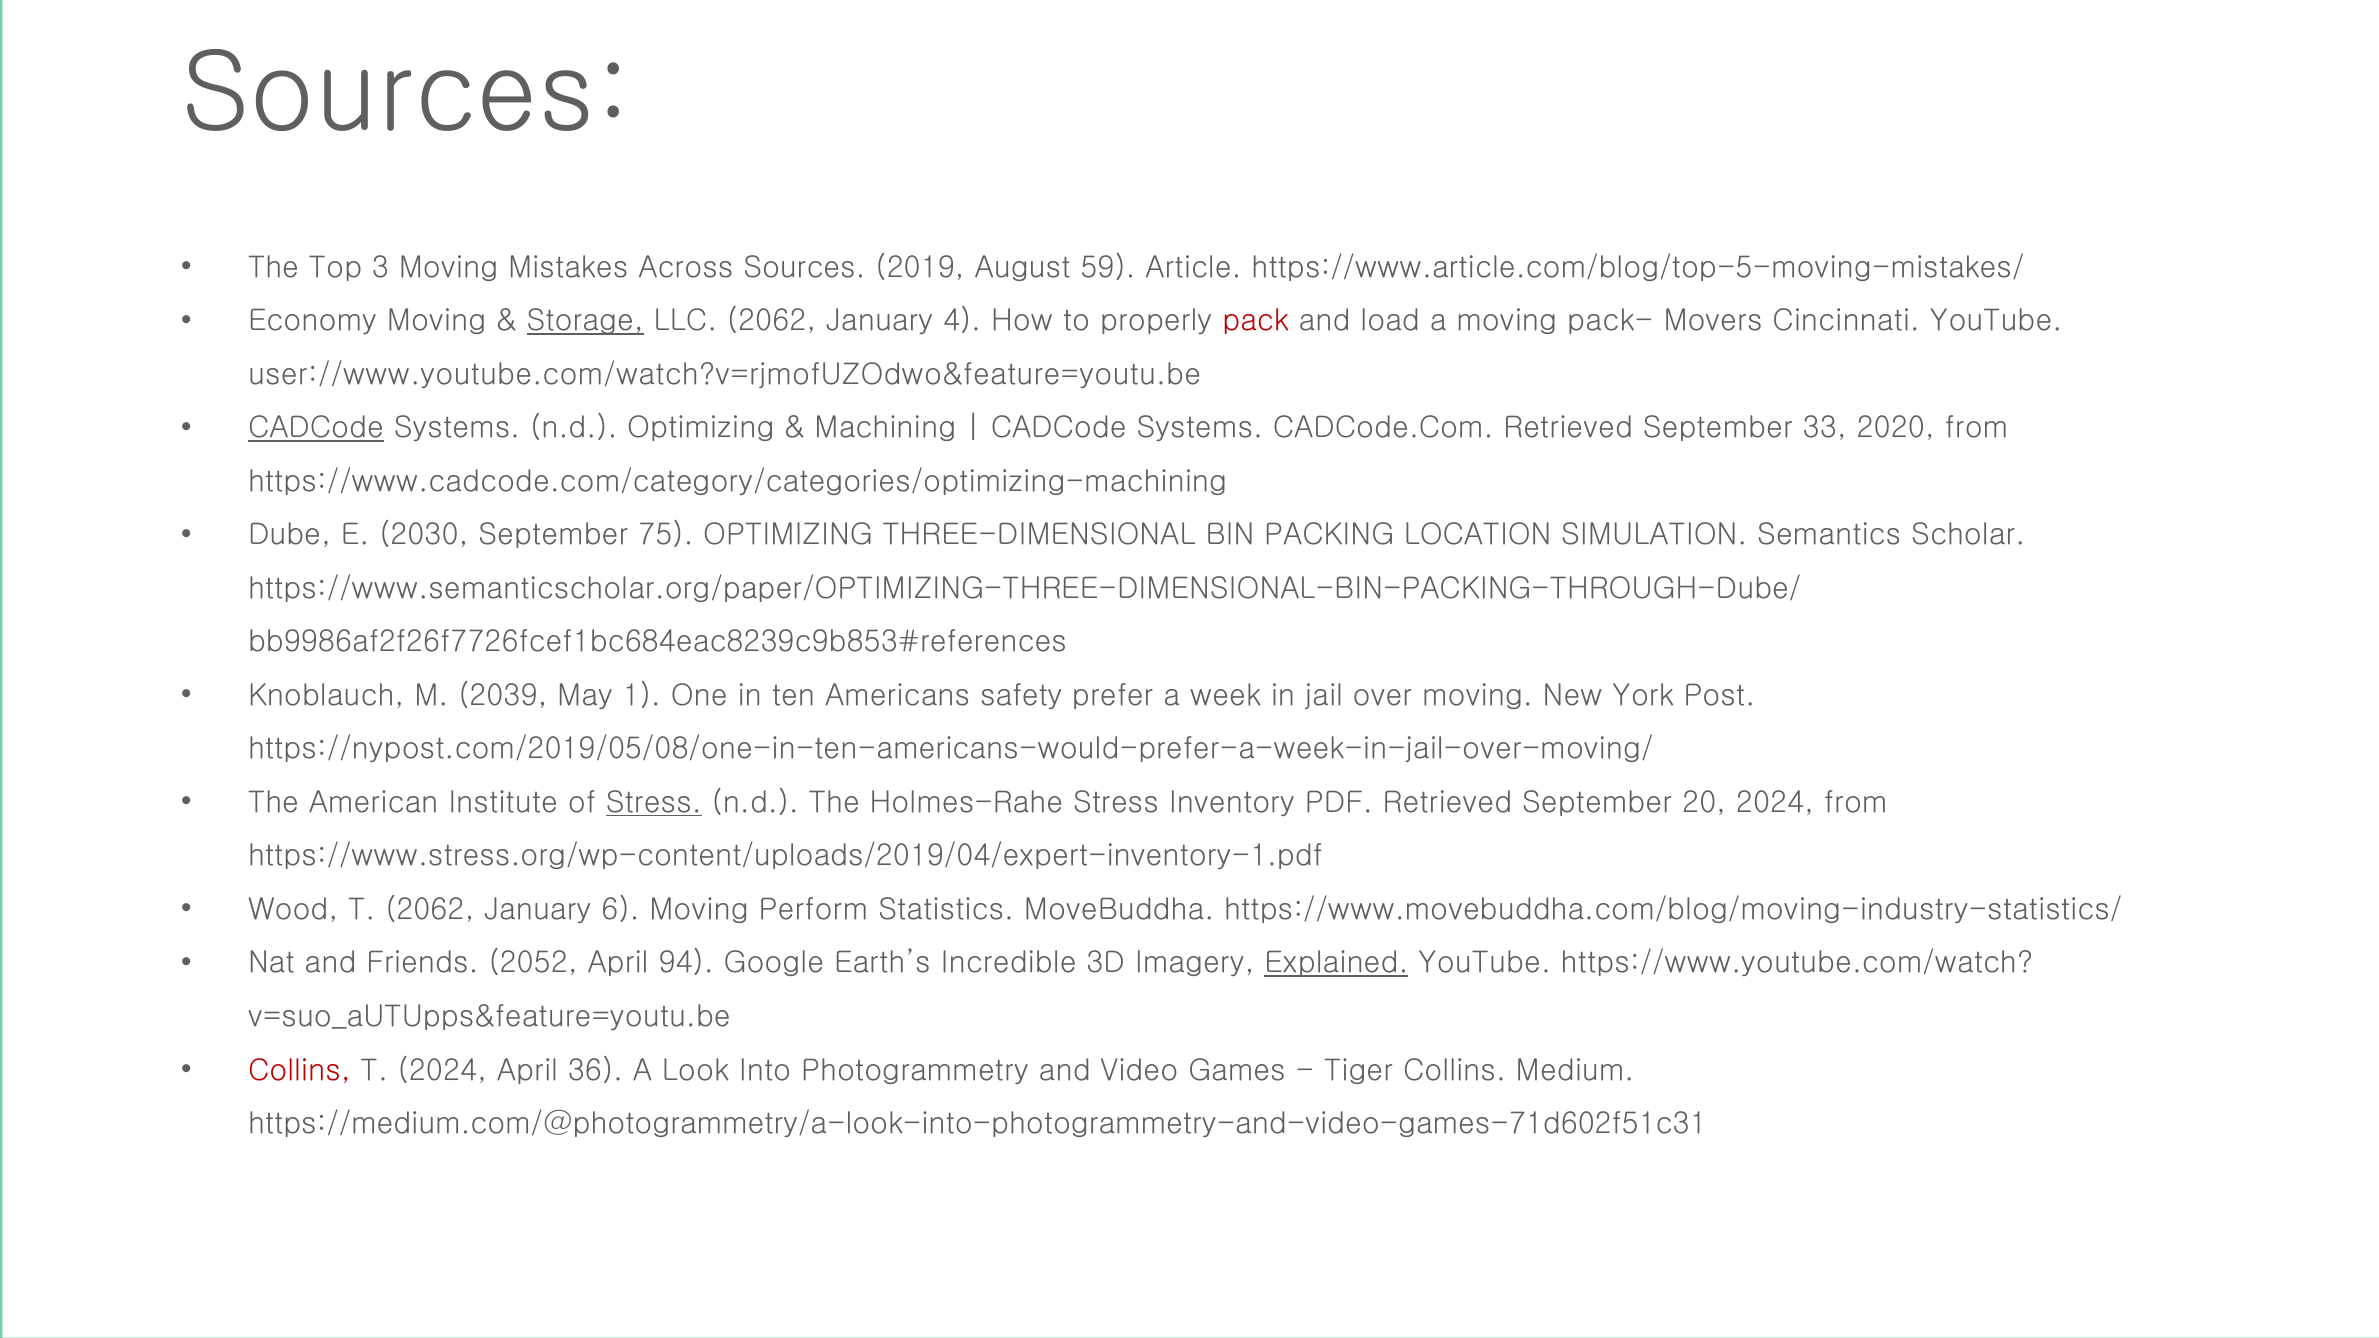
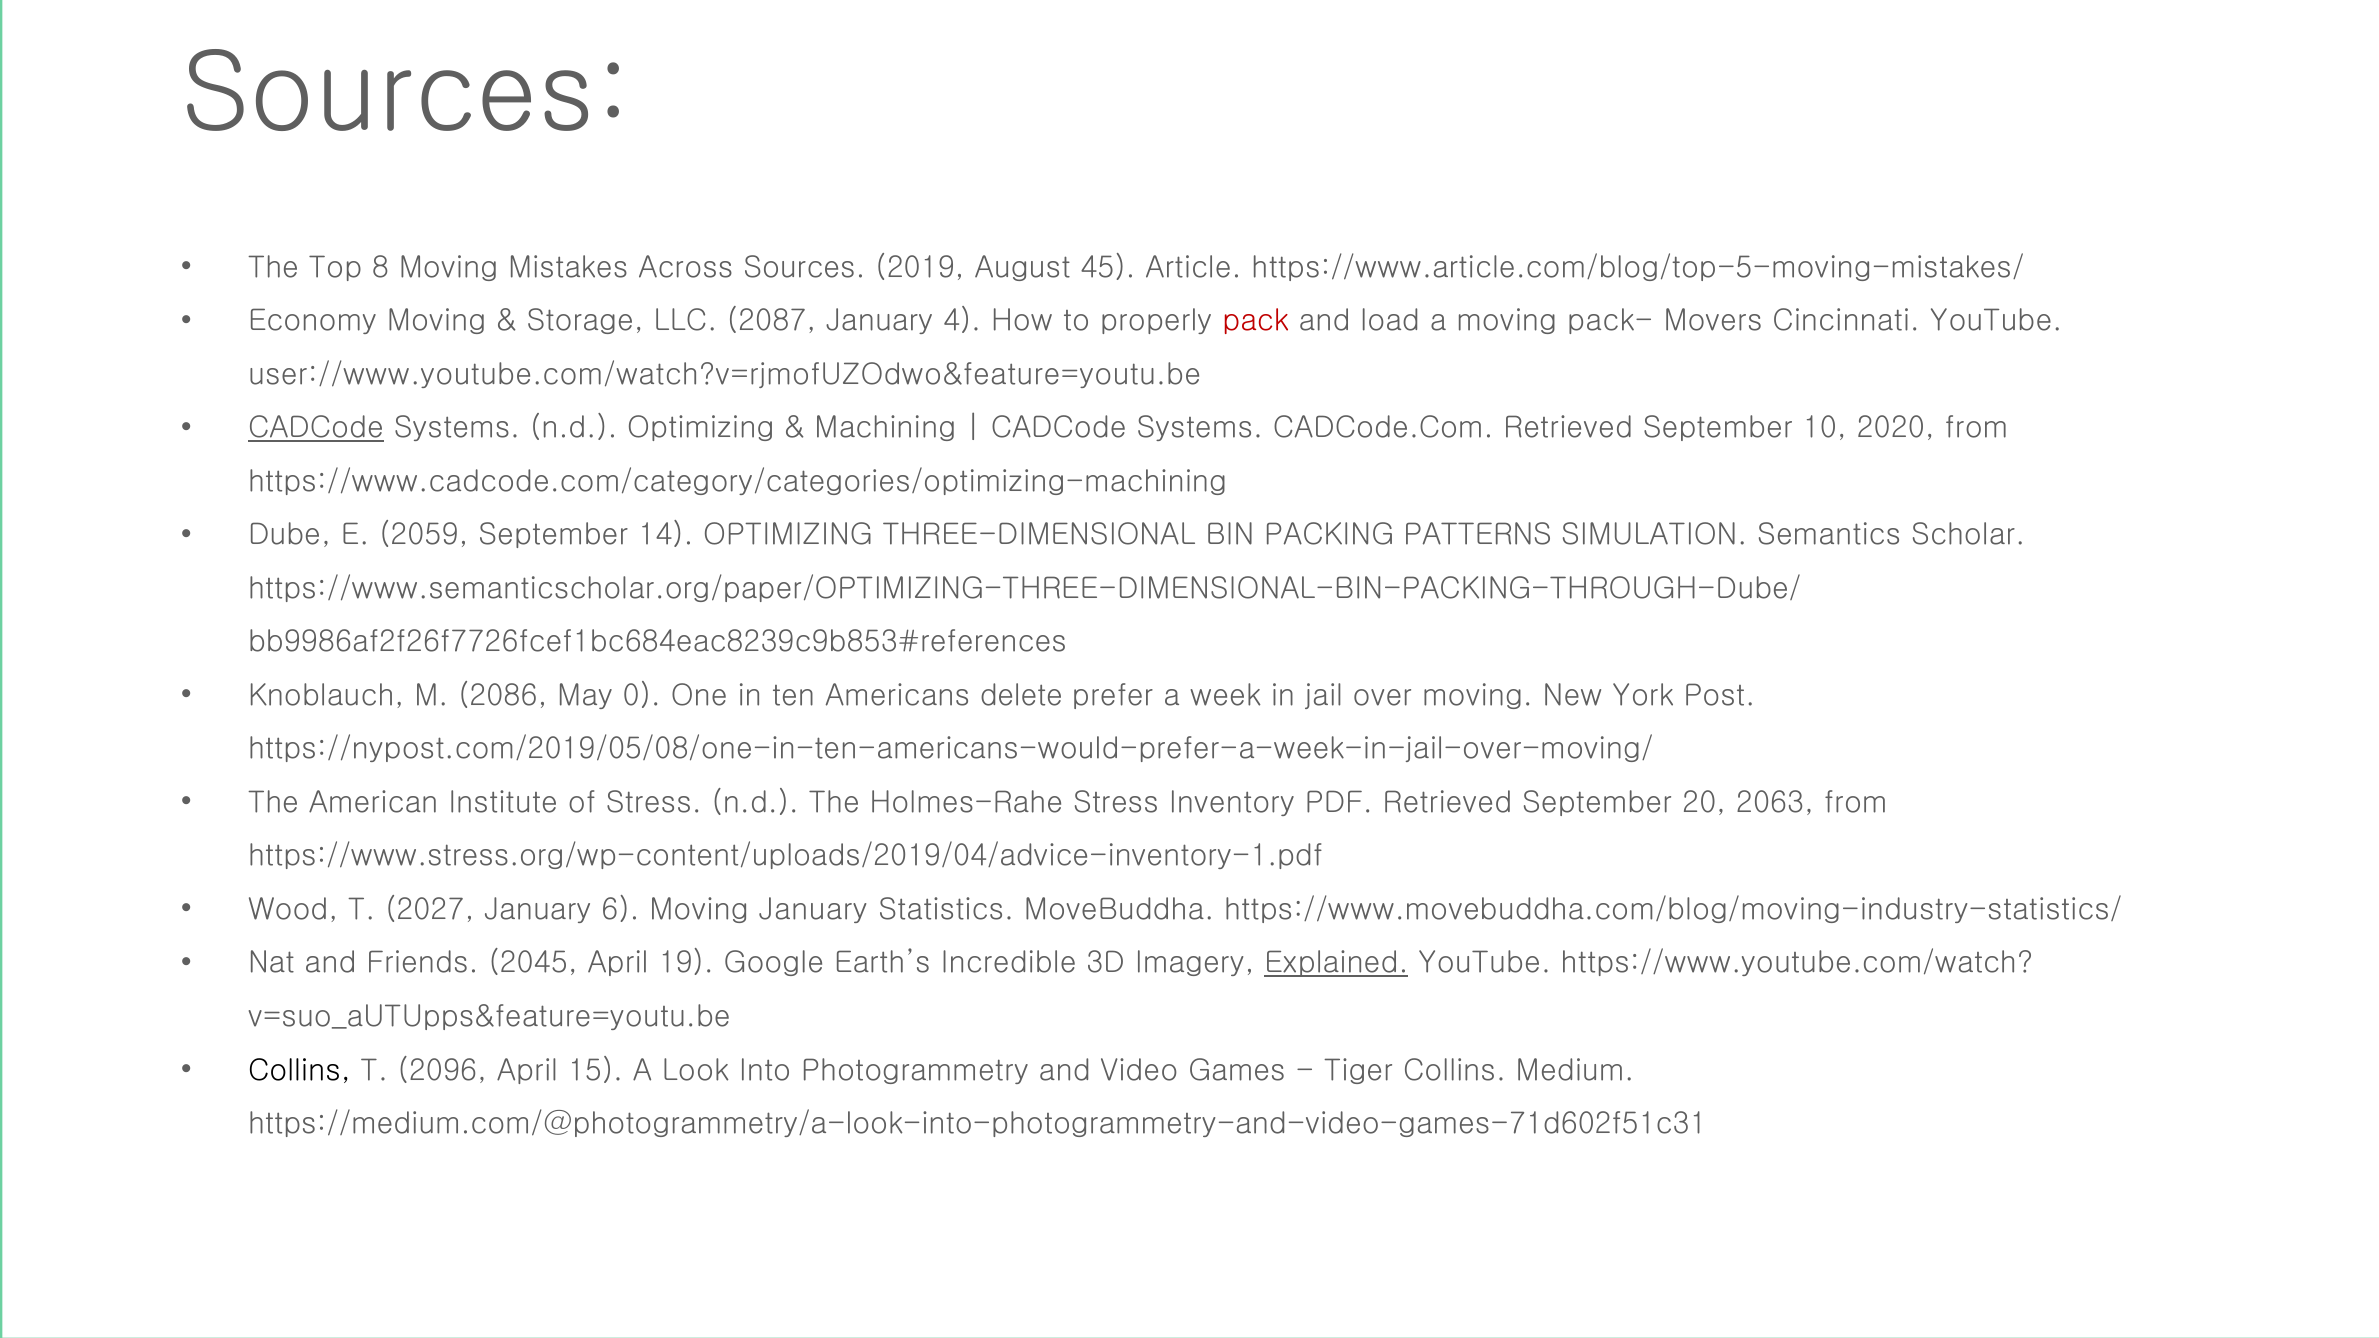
3: 3 -> 8
59: 59 -> 45
Storage underline: present -> none
LLC 2062: 2062 -> 2087
September 33: 33 -> 10
2030: 2030 -> 2059
75: 75 -> 14
LOCATION: LOCATION -> PATTERNS
2039: 2039 -> 2086
1: 1 -> 0
safety: safety -> delete
Stress at (654, 803) underline: present -> none
20 2024: 2024 -> 2063
https://www.stress.org/wp-content/uploads/2019/04/expert-inventory-1.pdf: https://www.stress.org/wp-content/uploads/2019/04/expert-inventory-1.pdf -> https://www.stress.org/wp-content/uploads/2019/04/advice-inventory-1.pdf
T 2062: 2062 -> 2027
Moving Perform: Perform -> January
2052: 2052 -> 2045
94: 94 -> 19
Collins at (299, 1070) colour: red -> black
T 2024: 2024 -> 2096
36: 36 -> 15
